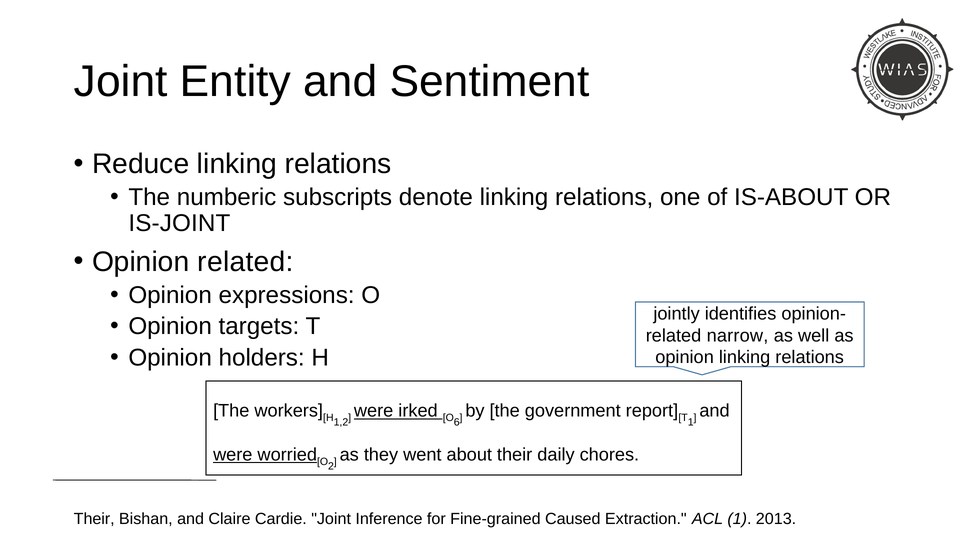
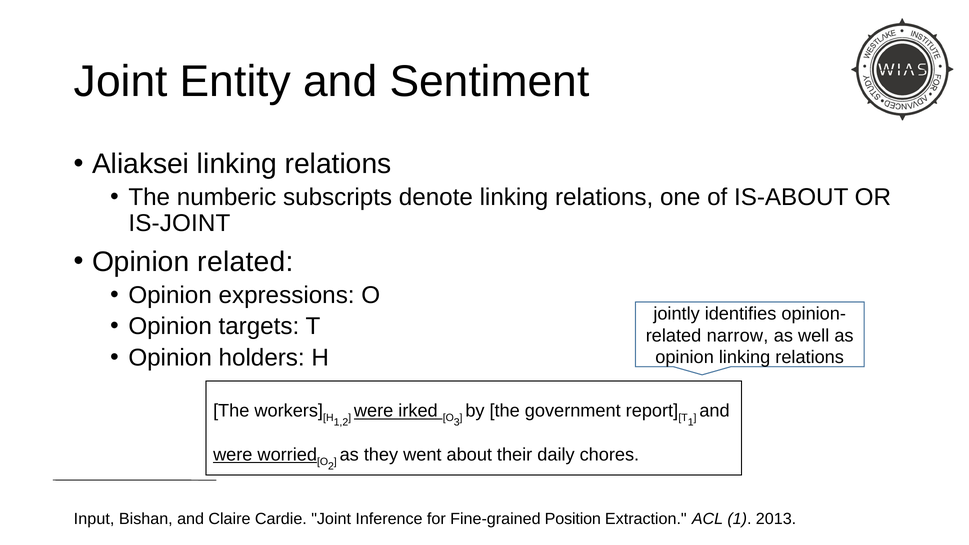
Reduce: Reduce -> Aliaksei
6: 6 -> 3
Their at (94, 519): Their -> Input
Caused: Caused -> Position
